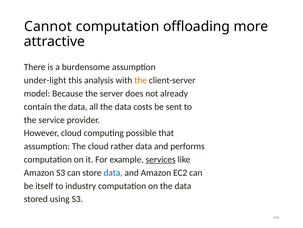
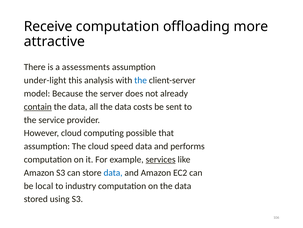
Cannot: Cannot -> Receive
burdensome: burdensome -> assessments
the at (141, 80) colour: orange -> blue
contain underline: none -> present
rather: rather -> speed
itself: itself -> local
